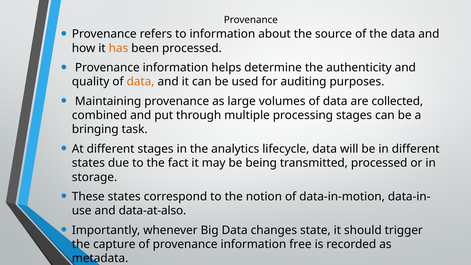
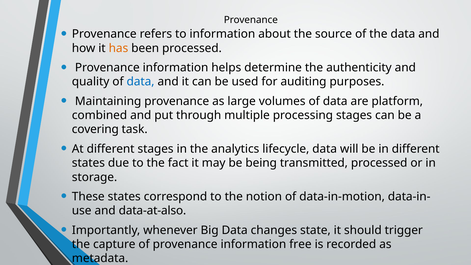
data at (141, 82) colour: orange -> blue
collected: collected -> platform
bringing: bringing -> covering
